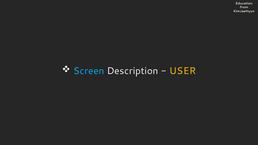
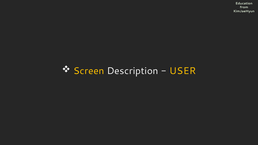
Screen colour: light blue -> yellow
